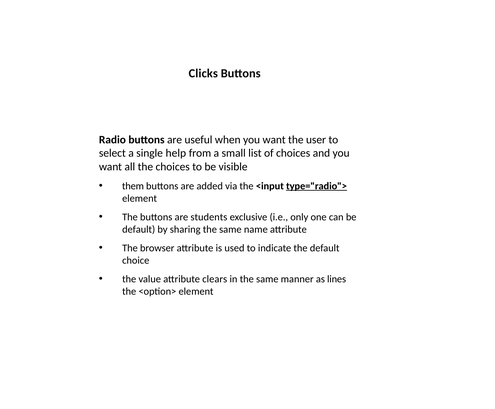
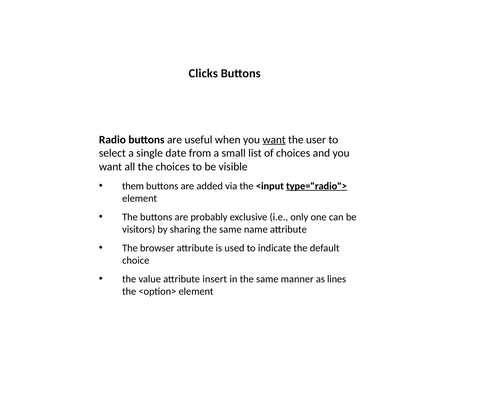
want at (274, 139) underline: none -> present
help: help -> date
students: students -> probably
default at (139, 229): default -> visitors
clears: clears -> insert
